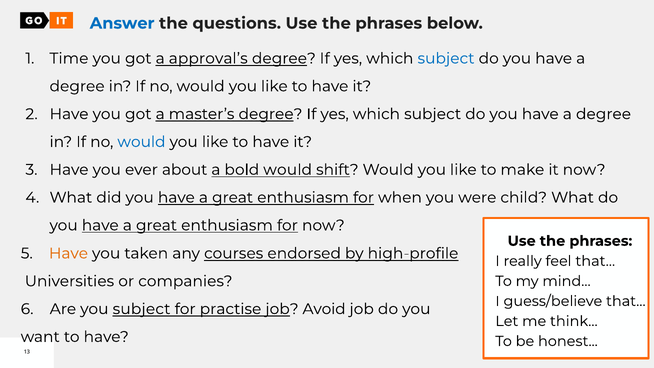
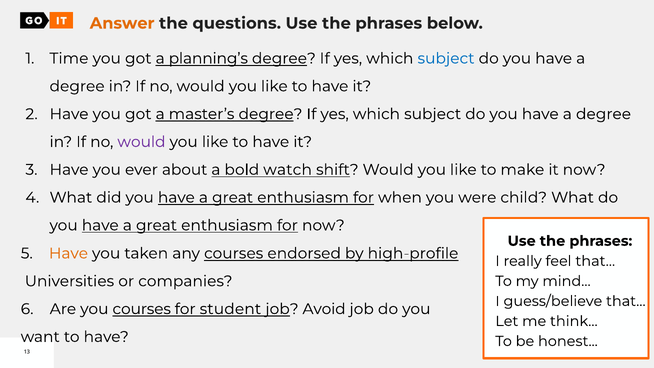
Answer colour: blue -> orange
approval’s: approval’s -> planning’s
would at (141, 142) colour: blue -> purple
bold would: would -> watch
you subject: subject -> courses
practise: practise -> student
